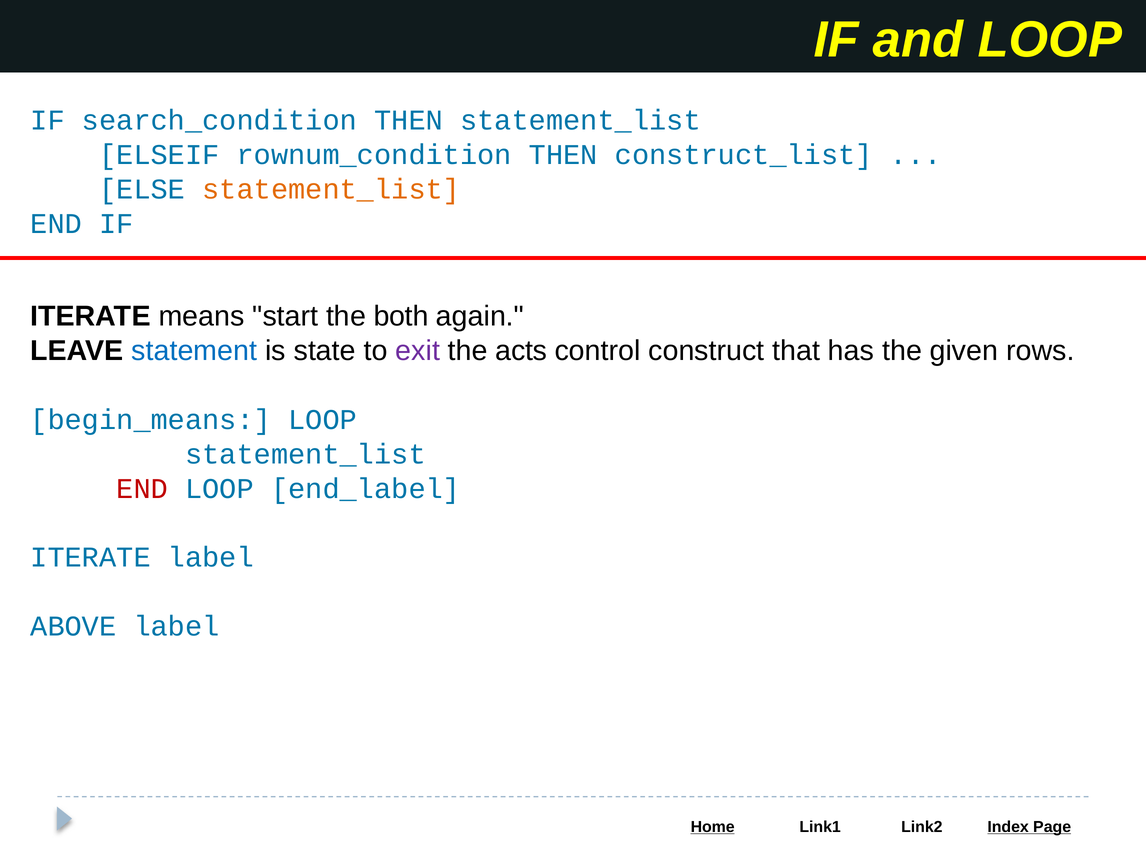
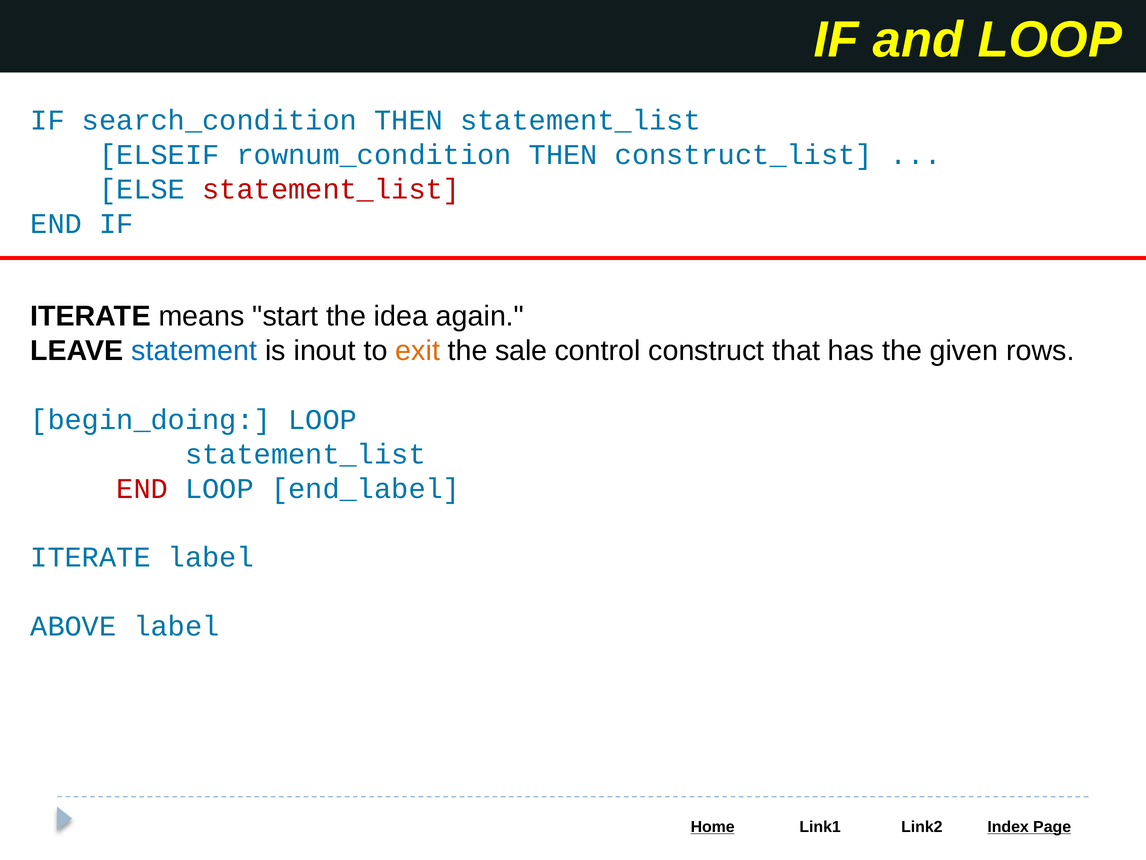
statement_list at (331, 189) colour: orange -> red
both: both -> idea
state: state -> inout
exit colour: purple -> orange
acts: acts -> sale
begin_means: begin_means -> begin_doing
